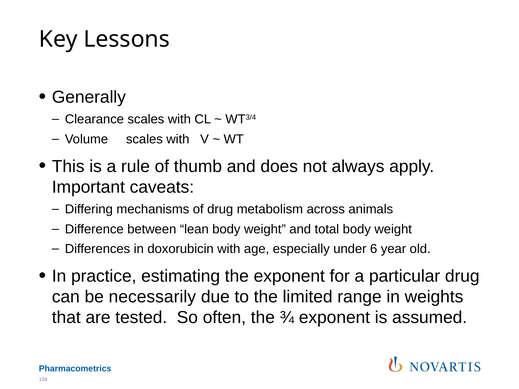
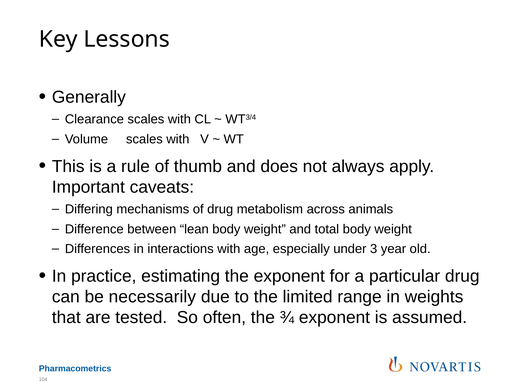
doxorubicin: doxorubicin -> interactions
6: 6 -> 3
